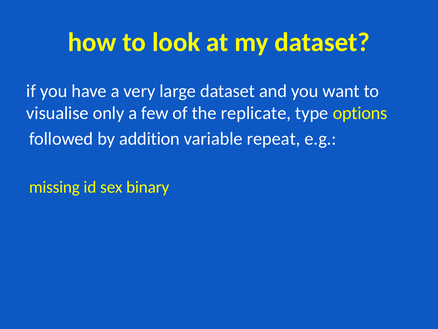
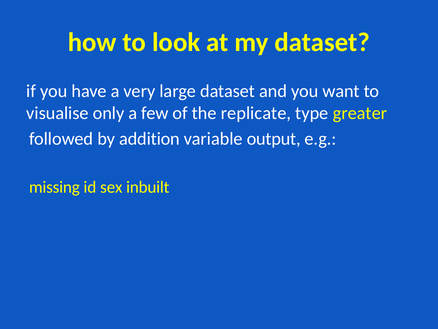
options: options -> greater
repeat: repeat -> output
binary: binary -> inbuilt
